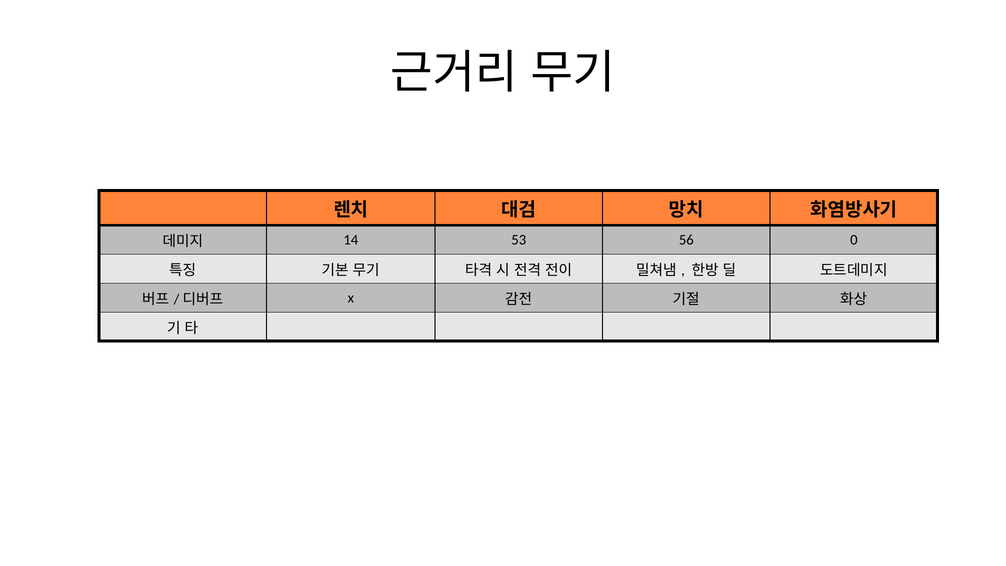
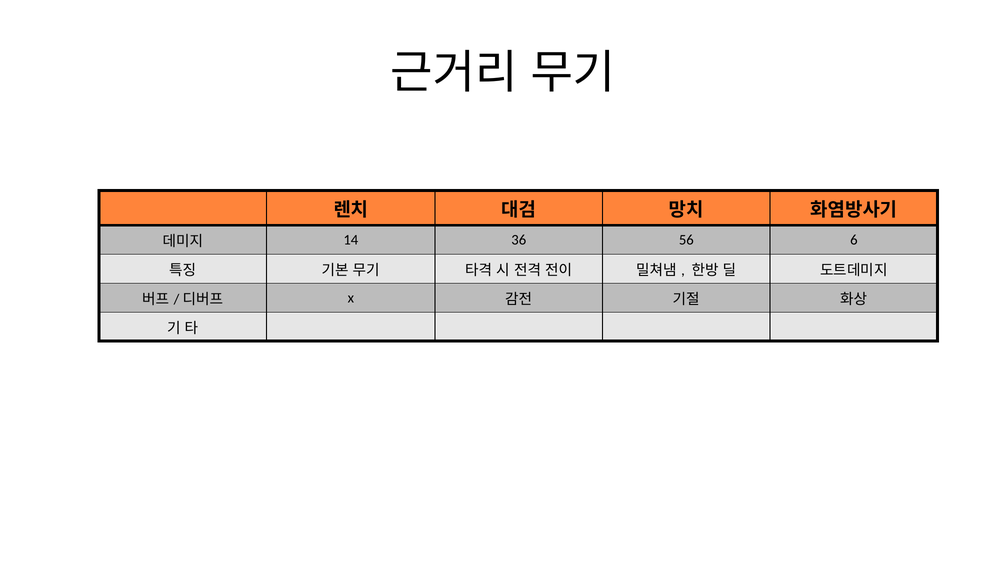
53: 53 -> 36
0: 0 -> 6
